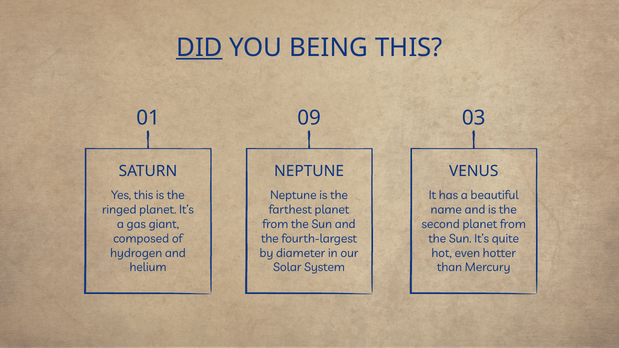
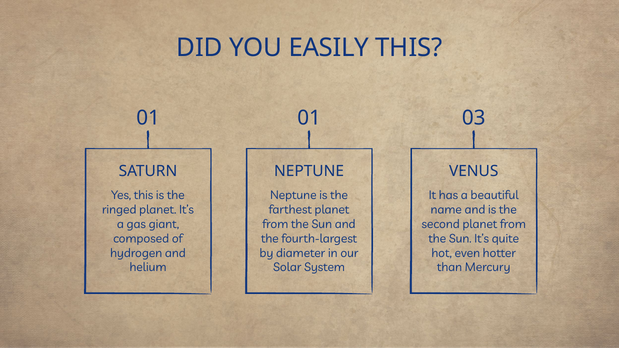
DID underline: present -> none
BEING: BEING -> EASILY
01 09: 09 -> 01
